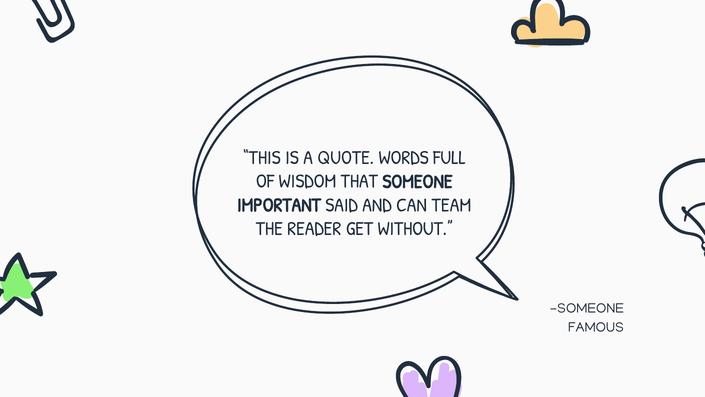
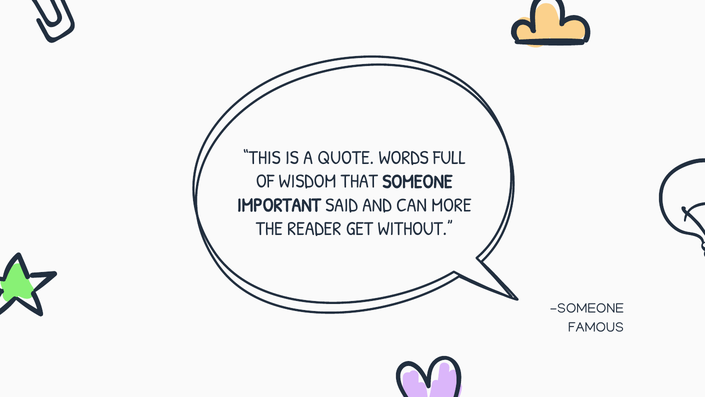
TEAM: TEAM -> MORE
